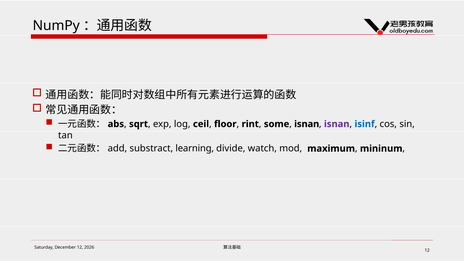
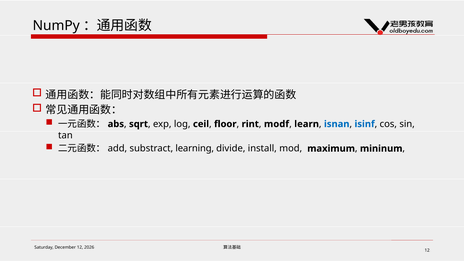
some: some -> modf
isnan at (307, 124): isnan -> learn
isnan at (337, 124) colour: purple -> blue
watch: watch -> install
